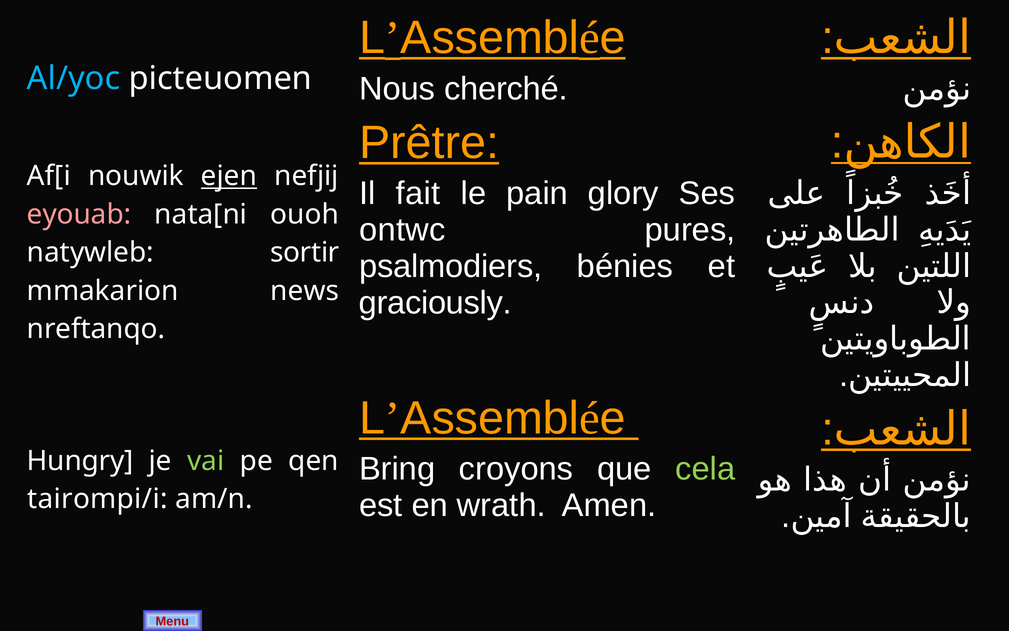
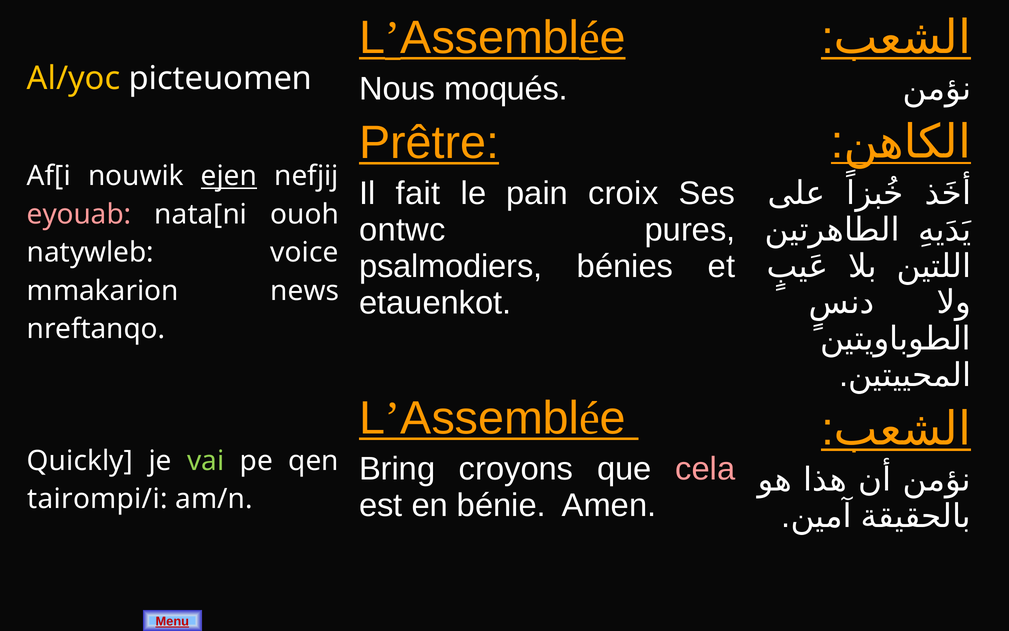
Al/yoc colour: light blue -> yellow
cherché: cherché -> moqués
glory: glory -> croix
sortir: sortir -> voice
graciously: graciously -> etauenkot
Hungry: Hungry -> Quickly
cela colour: light green -> pink
wrath: wrath -> bénie
Menu underline: none -> present
